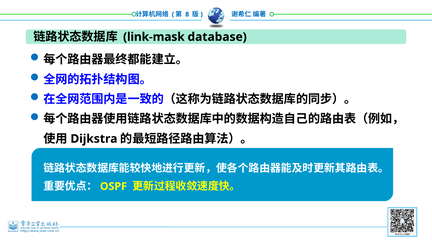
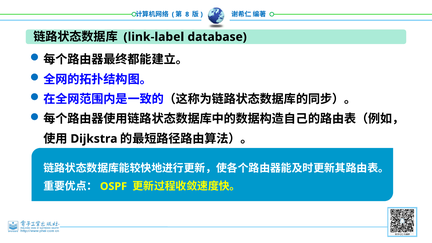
link-mask: link-mask -> link-label
